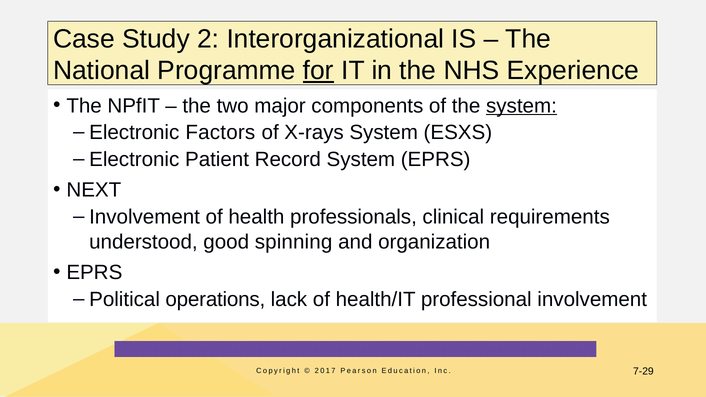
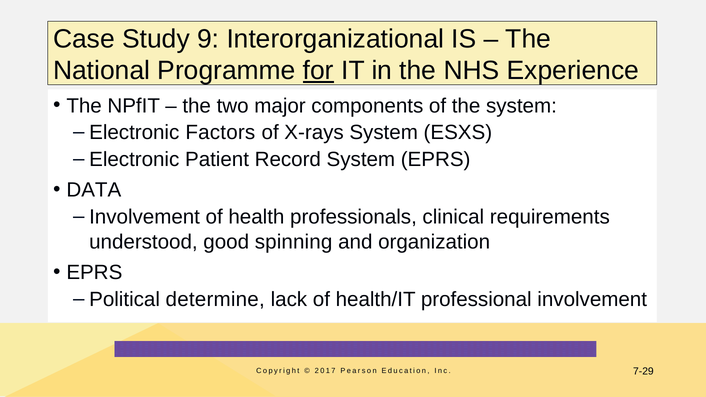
2: 2 -> 9
system at (521, 106) underline: present -> none
NEXT: NEXT -> DATA
operations: operations -> determine
